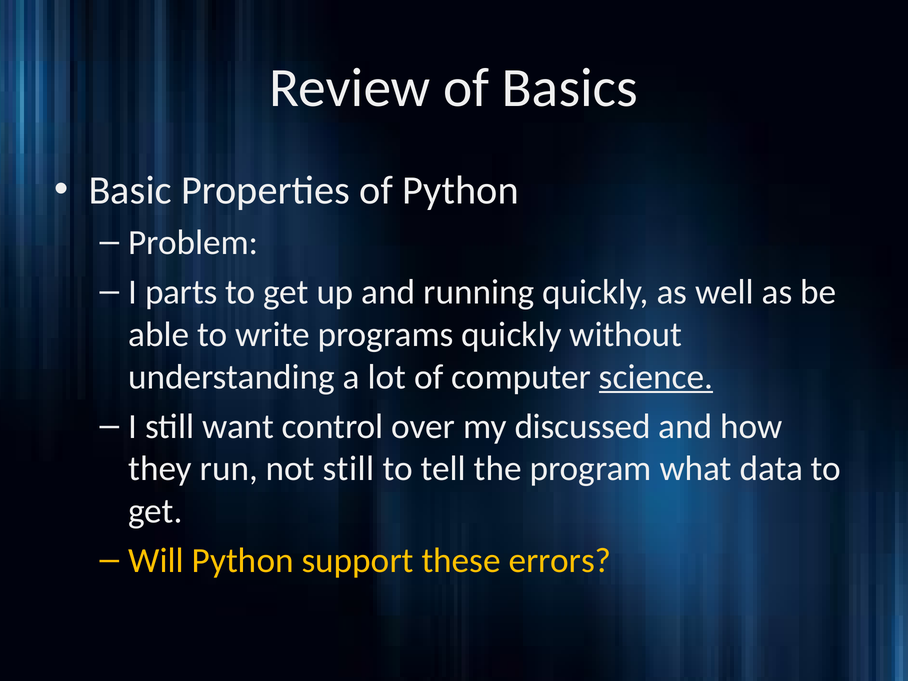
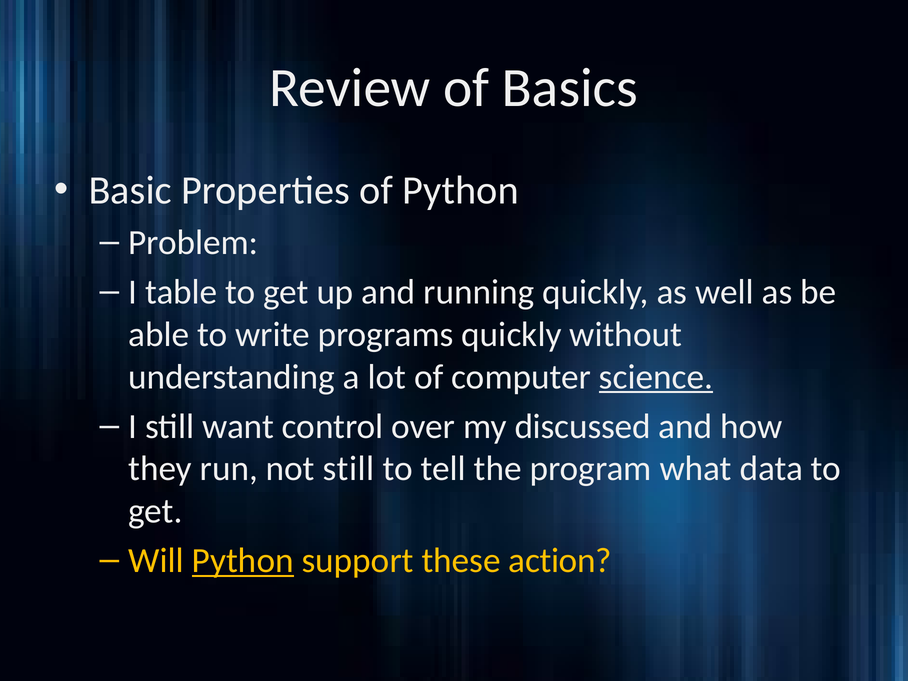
parts: parts -> table
Python at (243, 561) underline: none -> present
errors: errors -> action
